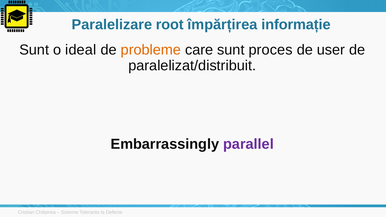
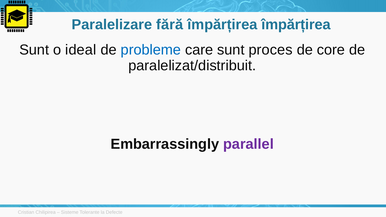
root: root -> fără
împărțirea informație: informație -> împărțirea
probleme colour: orange -> blue
user: user -> core
